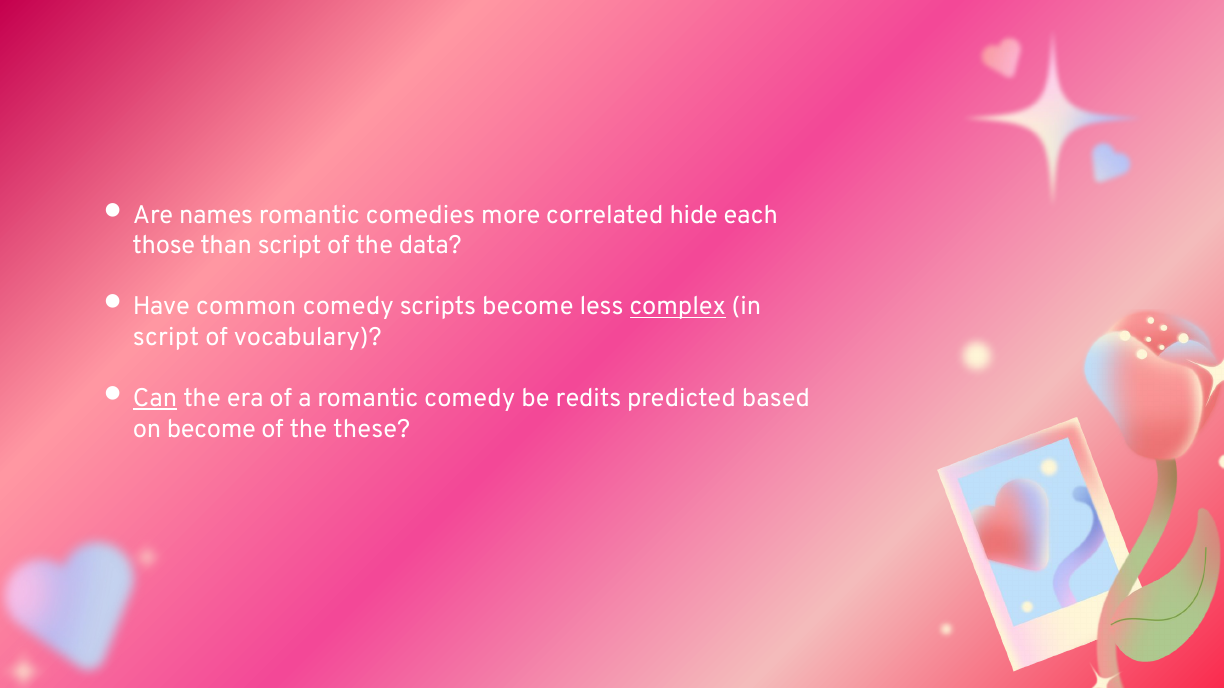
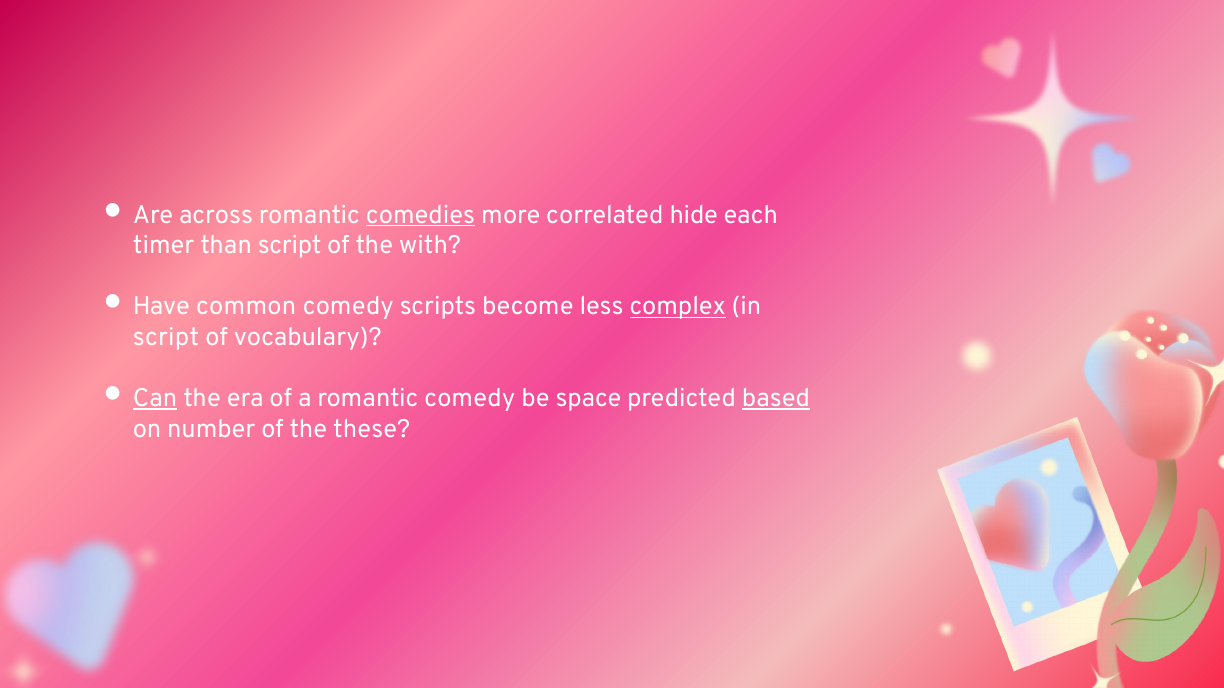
names: names -> across
comedies underline: none -> present
those: those -> timer
data: data -> with
redits: redits -> space
based underline: none -> present
on become: become -> number
